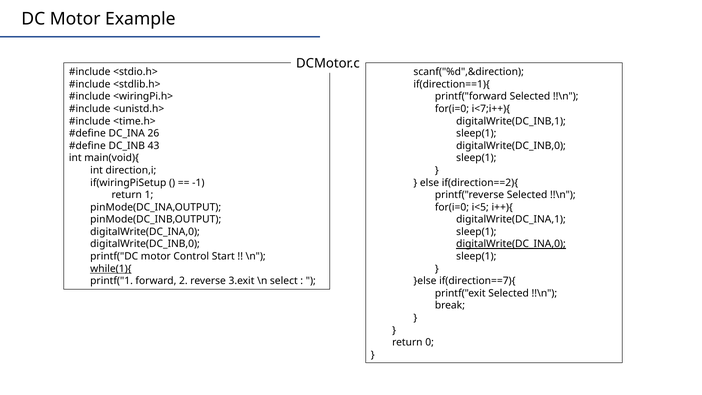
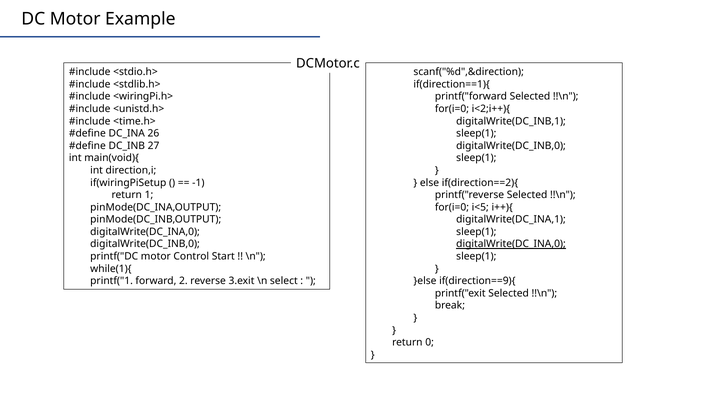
i<7;i++){: i<7;i++){ -> i<2;i++){
43: 43 -> 27
while(1){ underline: present -> none
if(direction==7){: if(direction==7){ -> if(direction==9){
